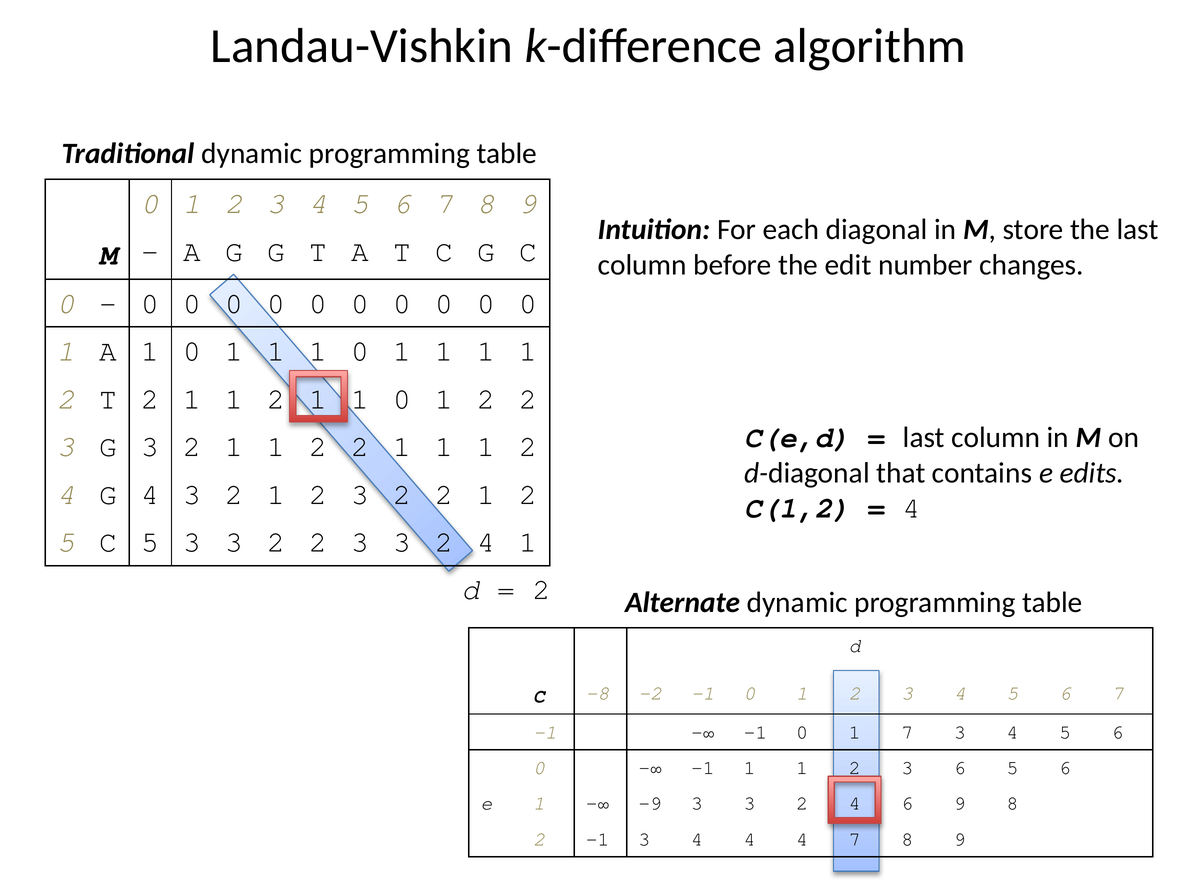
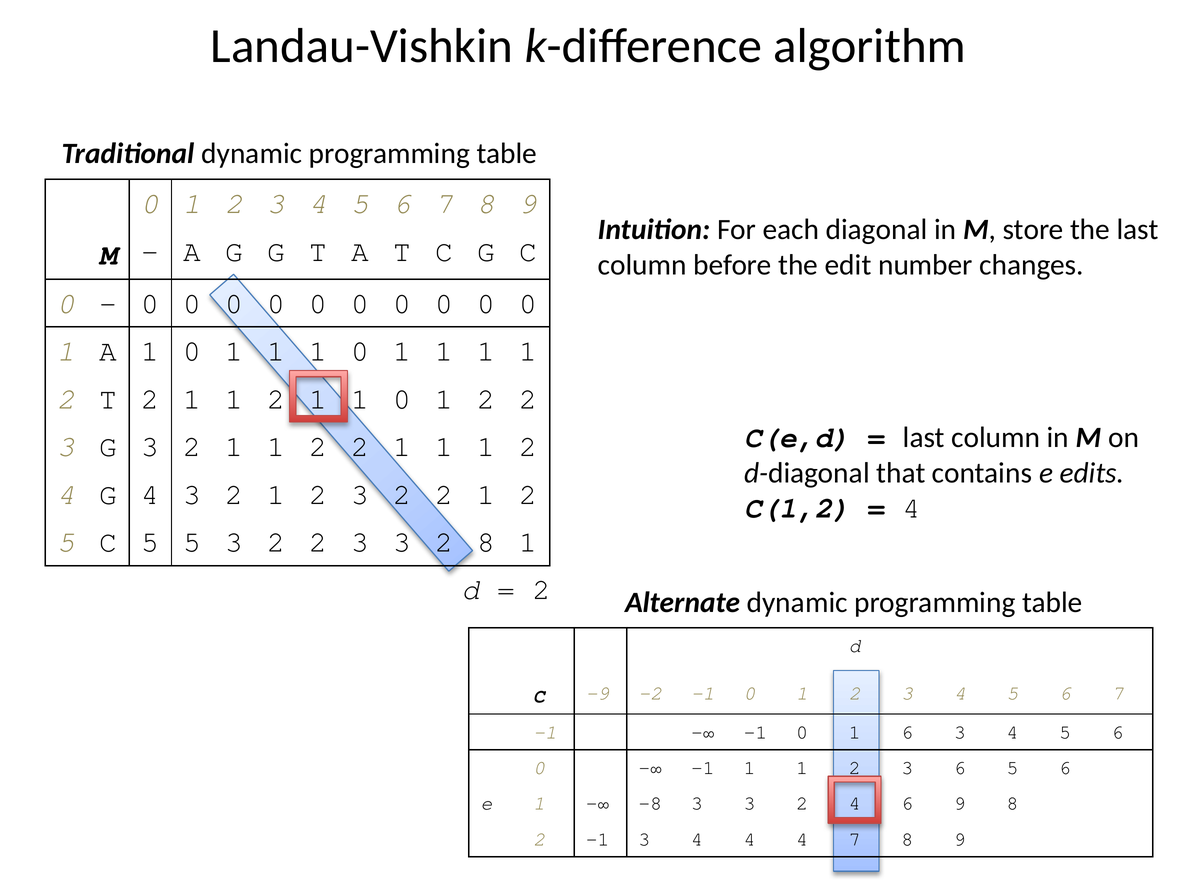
5 3: 3 -> 5
4 at (486, 542): 4 -> 8
-8: -8 -> -9
1 7: 7 -> 6
-9: -9 -> -8
